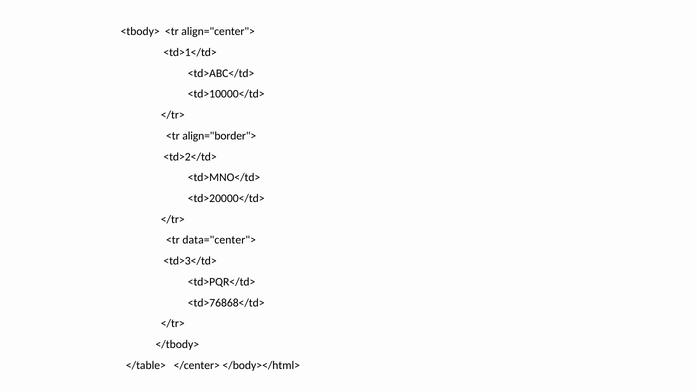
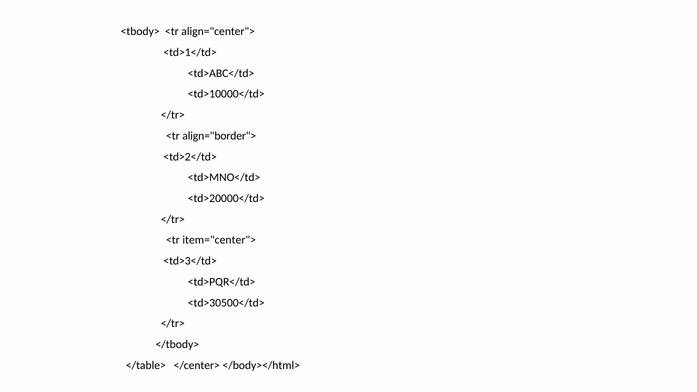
data="center">: data="center"> -> item="center">
<td>76868</td>: <td>76868</td> -> <td>30500</td>
